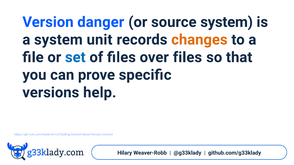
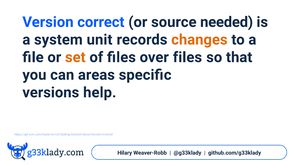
danger: danger -> correct
source system: system -> needed
set colour: blue -> orange
prove: prove -> areas
